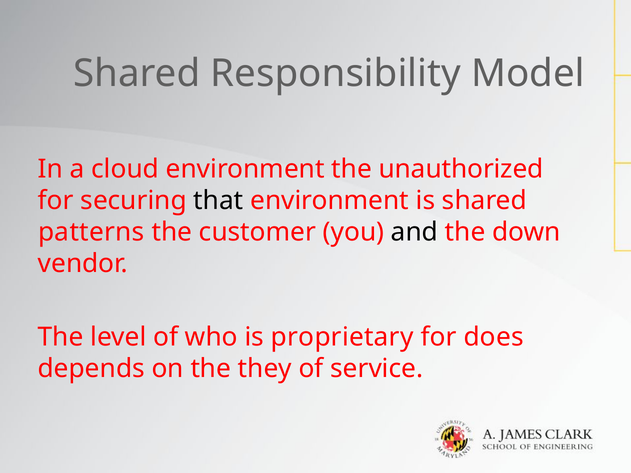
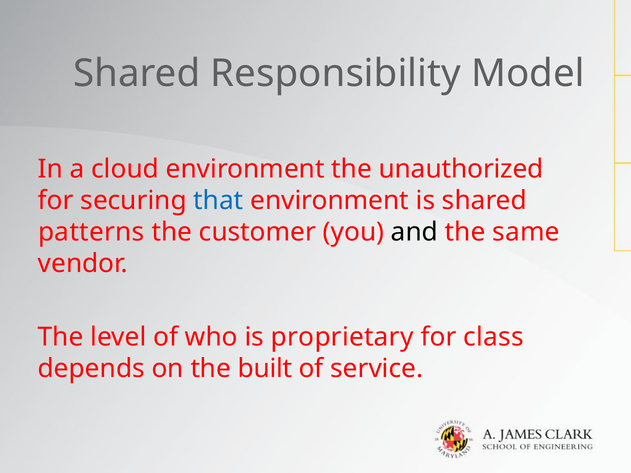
that colour: black -> blue
down: down -> same
does: does -> class
they: they -> built
